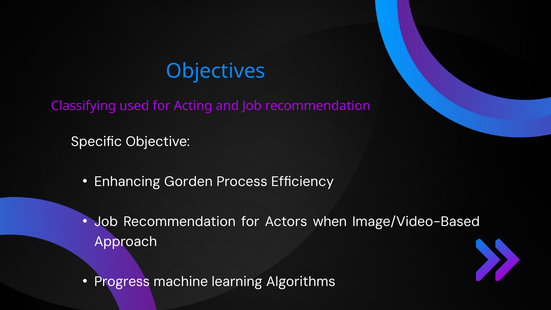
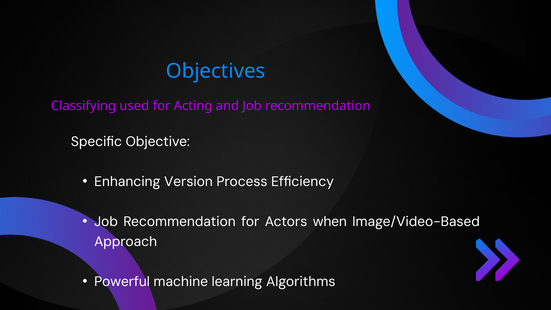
Gorden: Gorden -> Version
Progress: Progress -> Powerful
